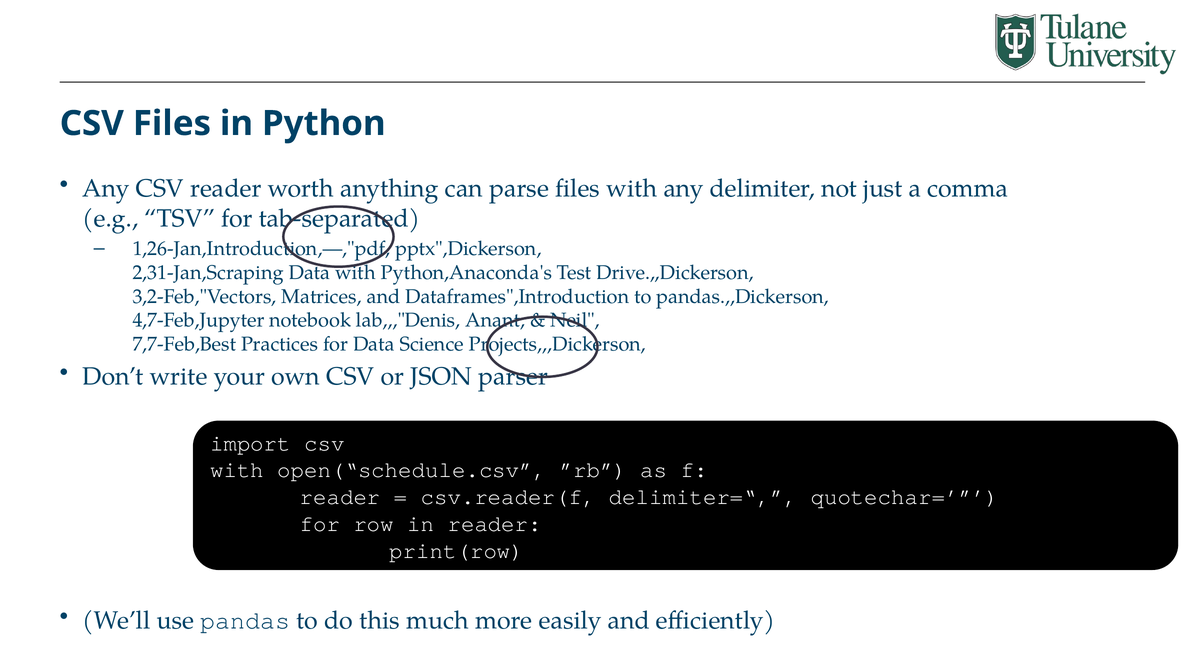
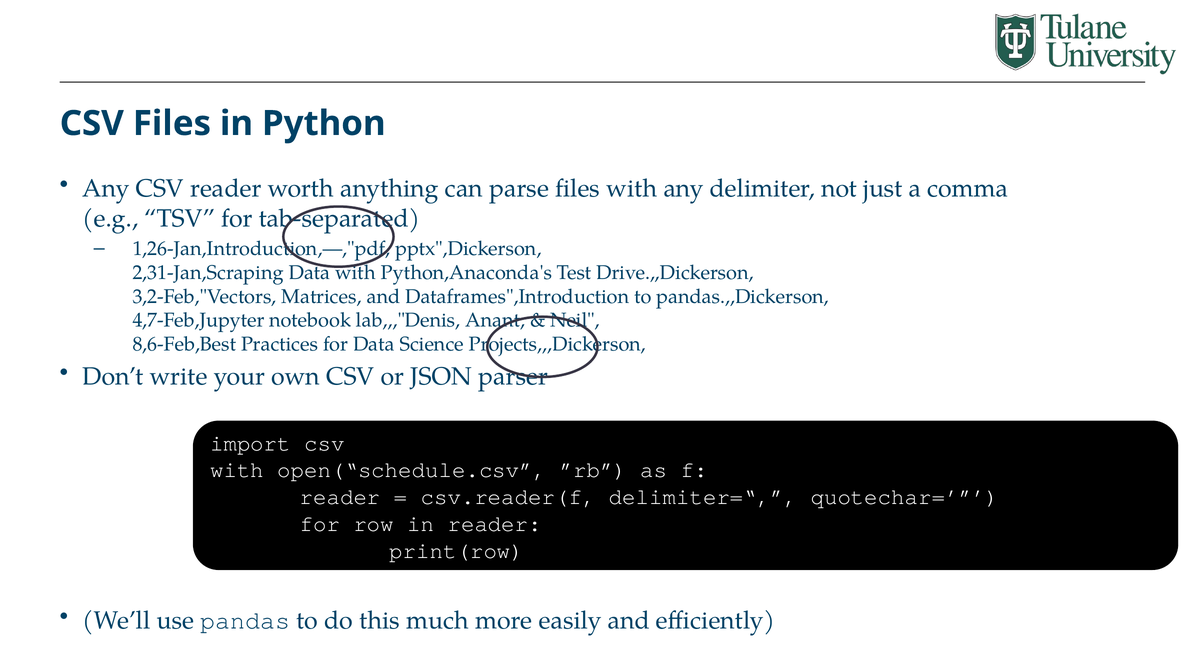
7,7-Feb,Best: 7,7-Feb,Best -> 8,6-Feb,Best
